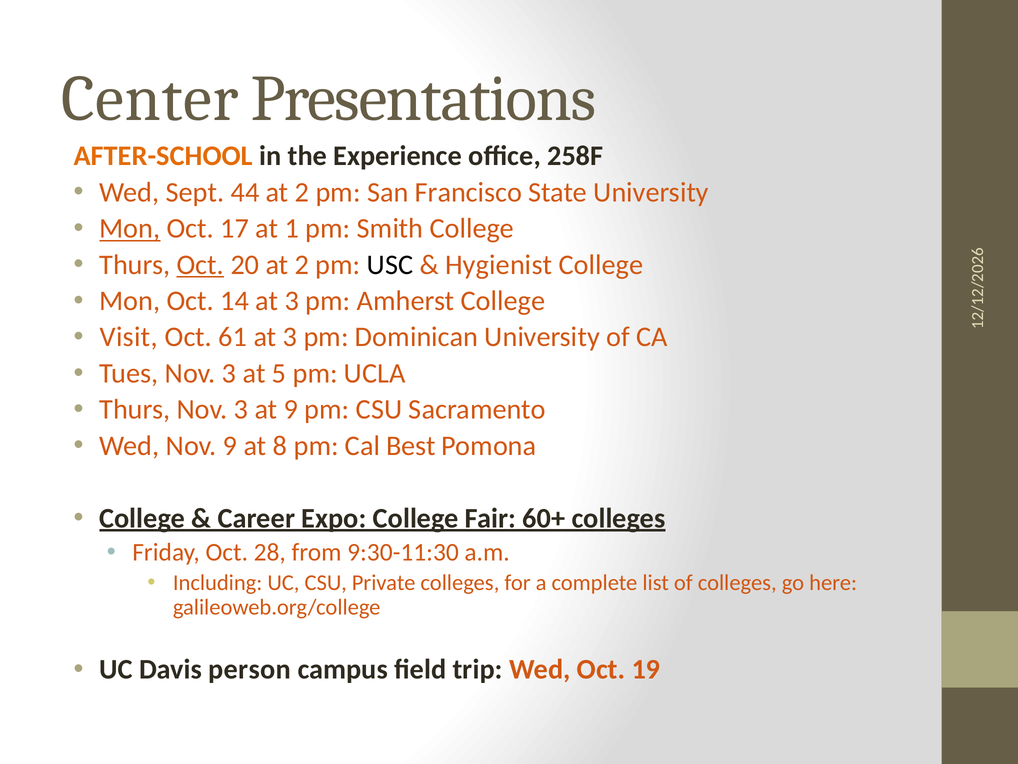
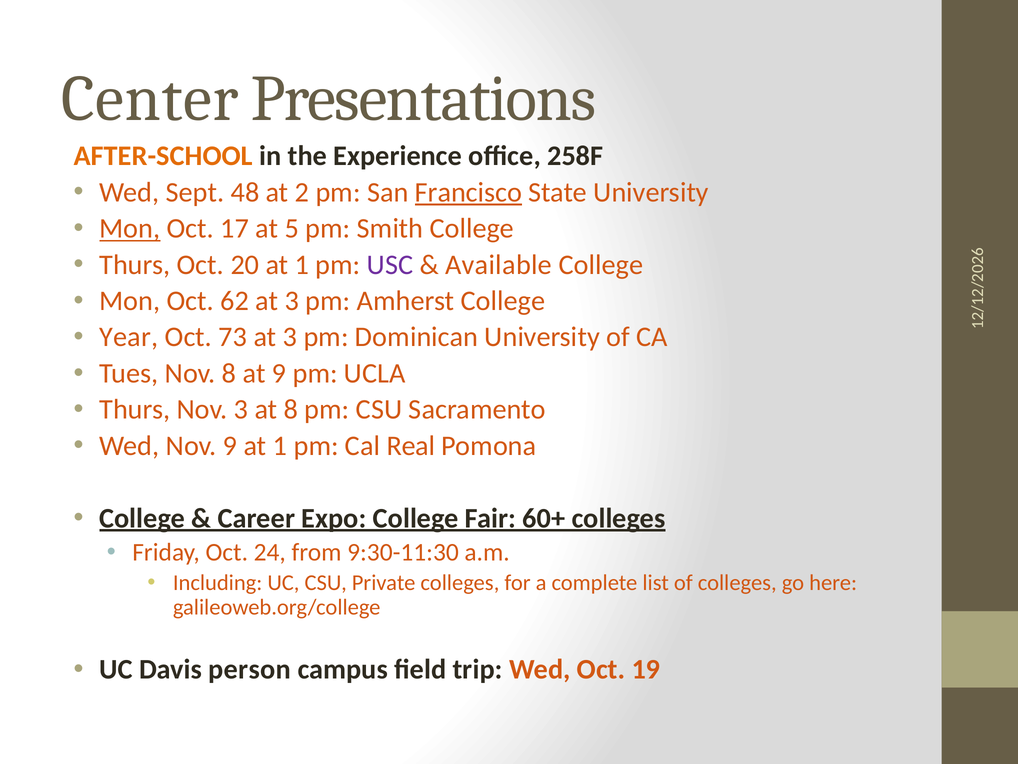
44: 44 -> 48
Francisco underline: none -> present
at 1: 1 -> 5
Oct at (200, 265) underline: present -> none
20 at 2: 2 -> 1
USC colour: black -> purple
Hygienist: Hygienist -> Available
14: 14 -> 62
Visit: Visit -> Year
61: 61 -> 73
Tues Nov 3: 3 -> 8
at 5: 5 -> 9
at 9: 9 -> 8
9 at 8: 8 -> 1
Best: Best -> Real
28: 28 -> 24
